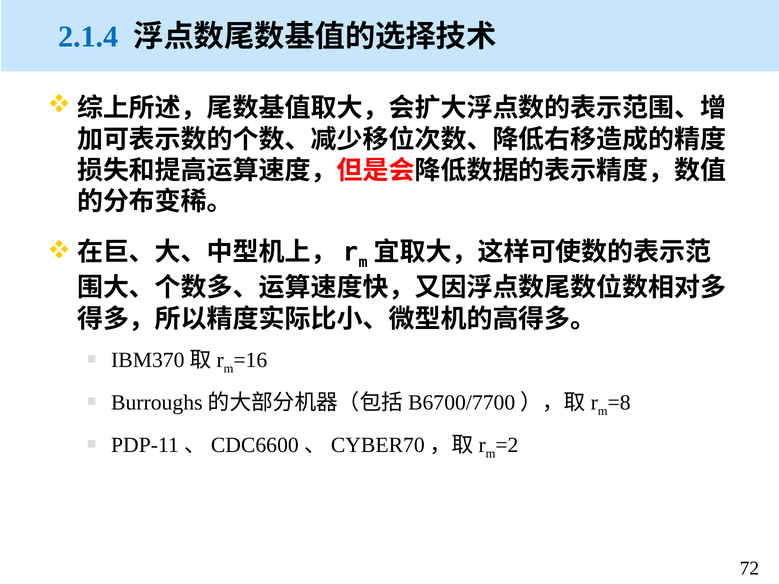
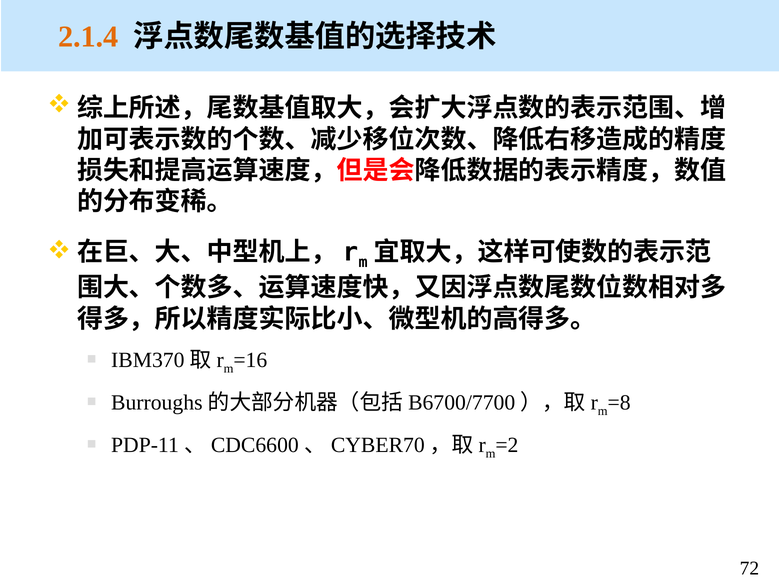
2.1.4 colour: blue -> orange
